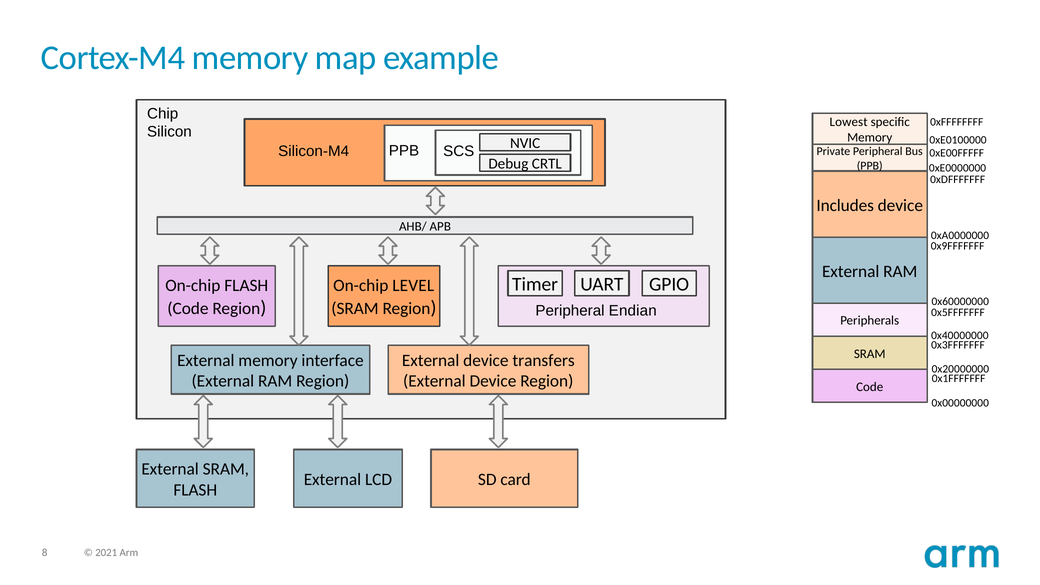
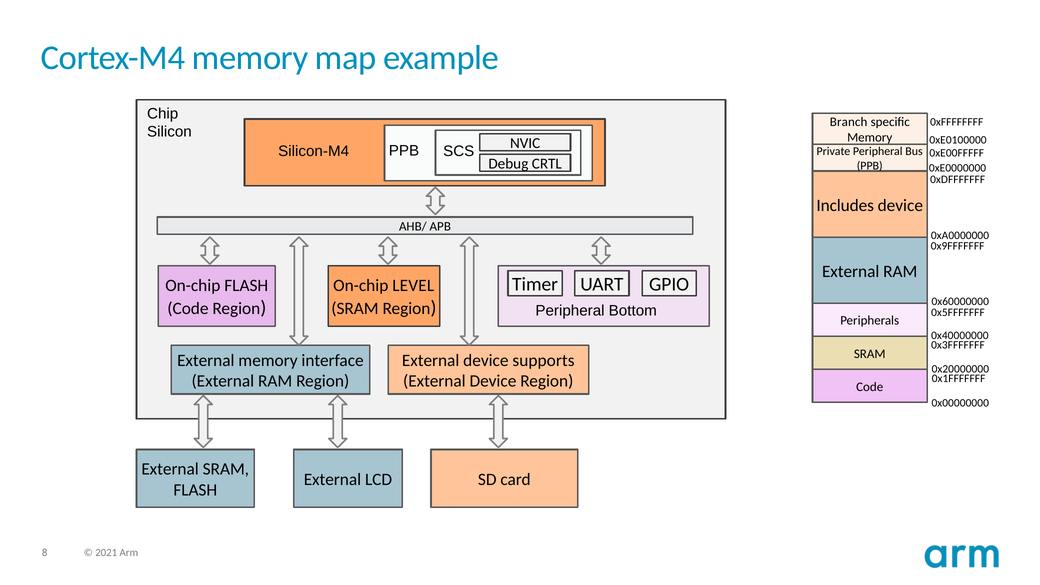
Lowest: Lowest -> Branch
Endian: Endian -> Bottom
transfers: transfers -> supports
